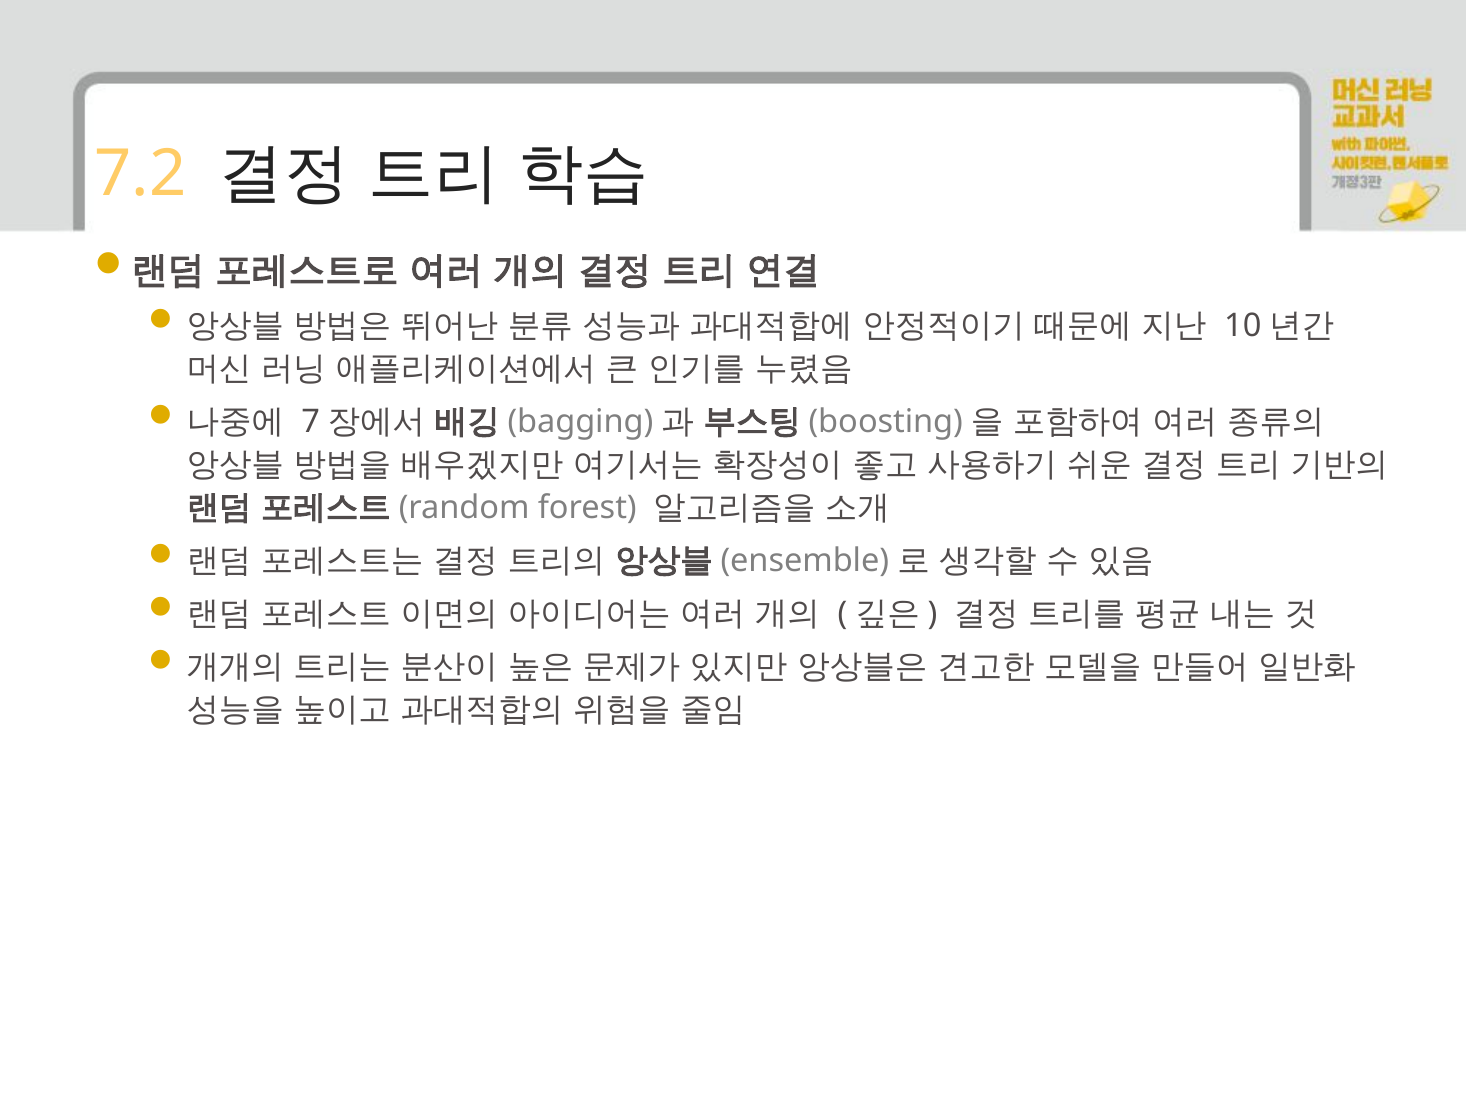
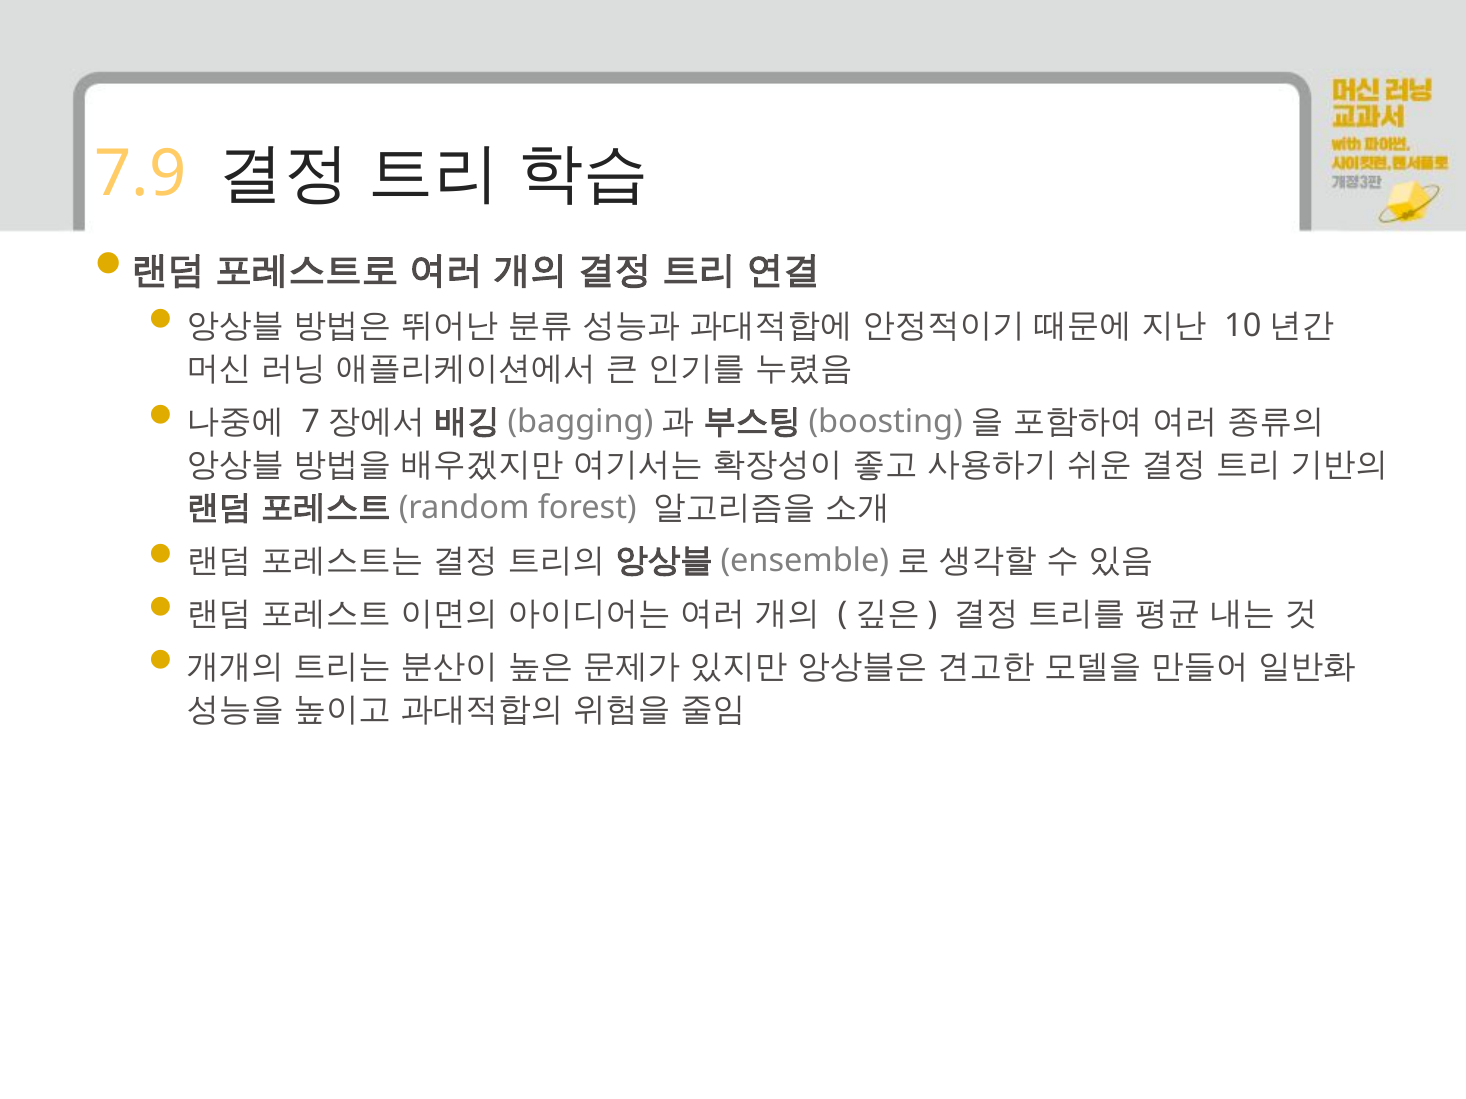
7.2: 7.2 -> 7.9
